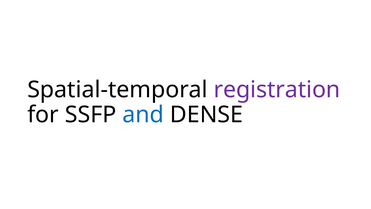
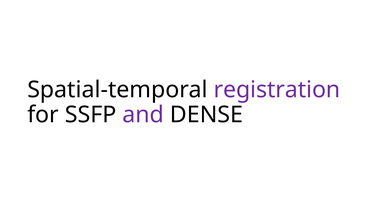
and colour: blue -> purple
